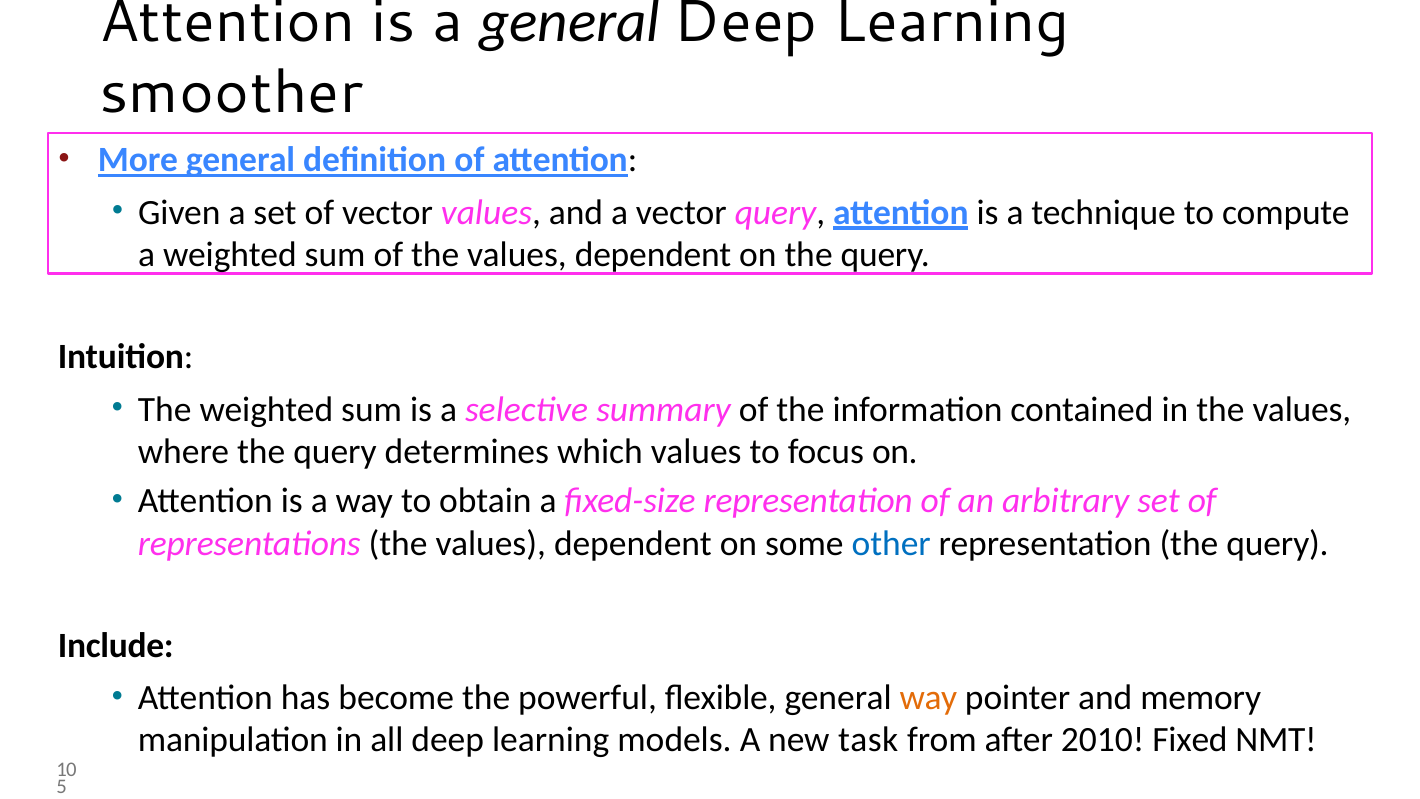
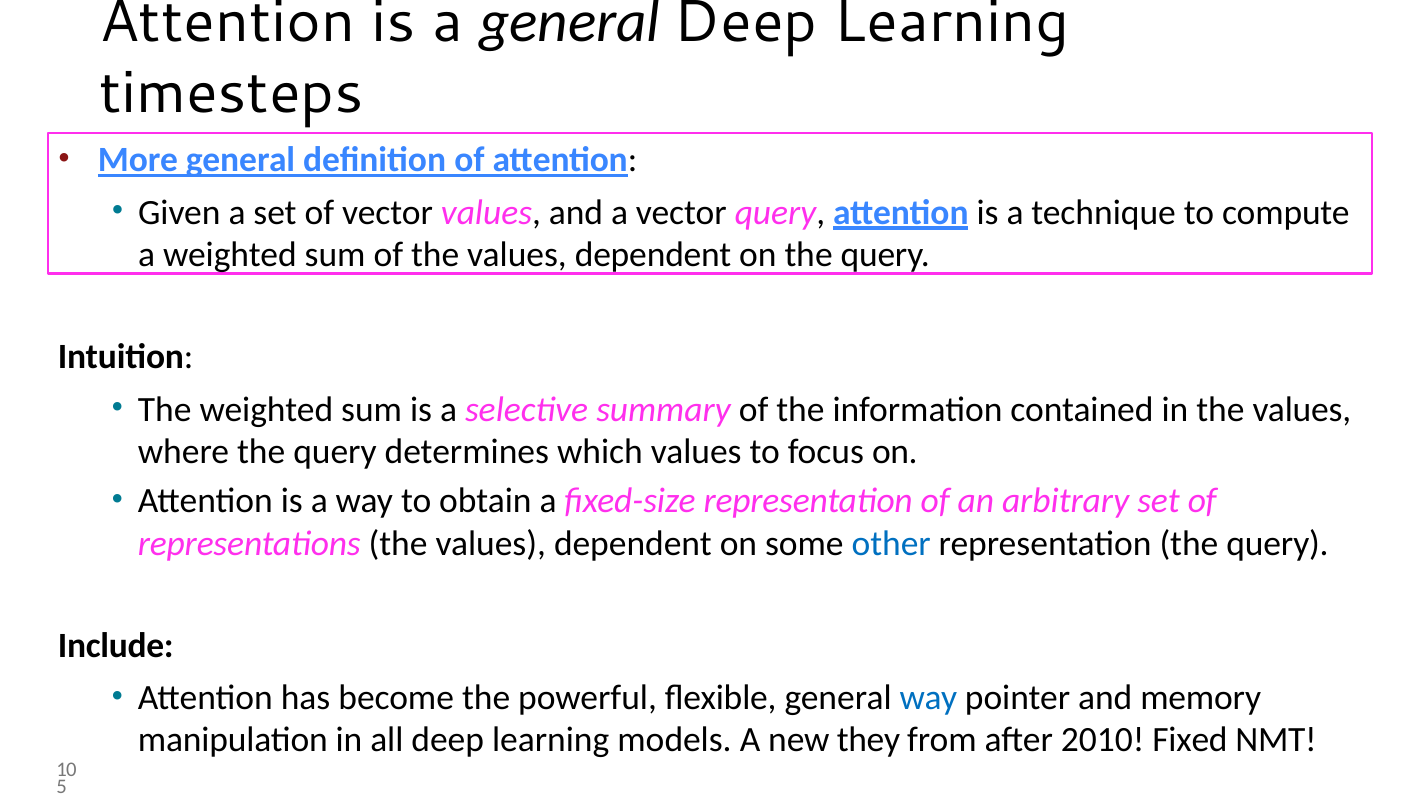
smoother: smoother -> timesteps
way at (928, 698) colour: orange -> blue
task: task -> they
